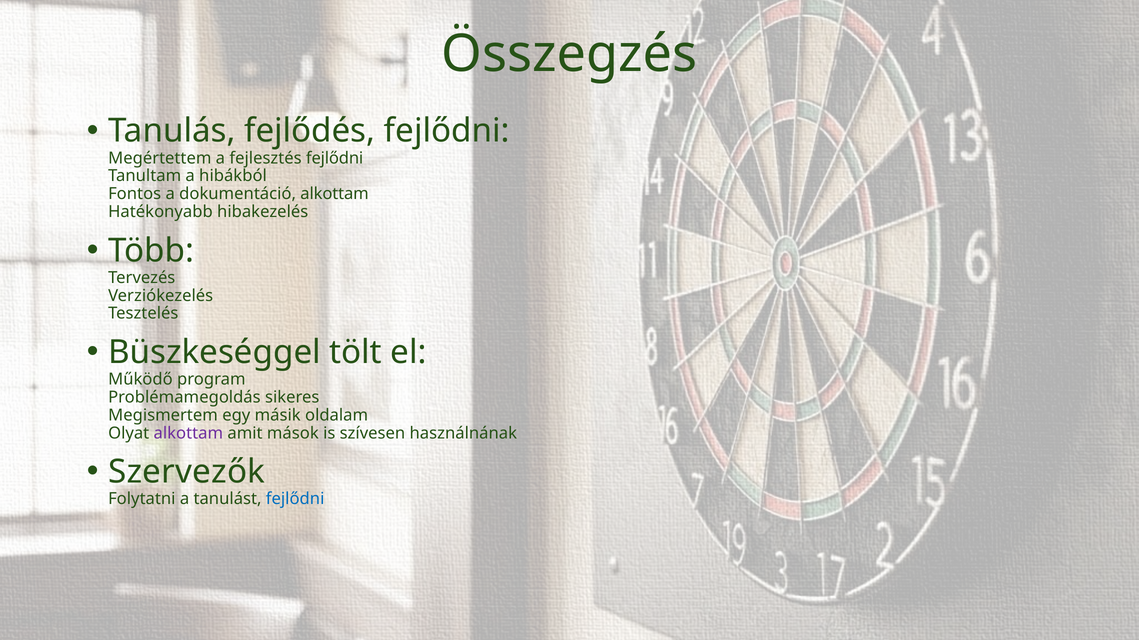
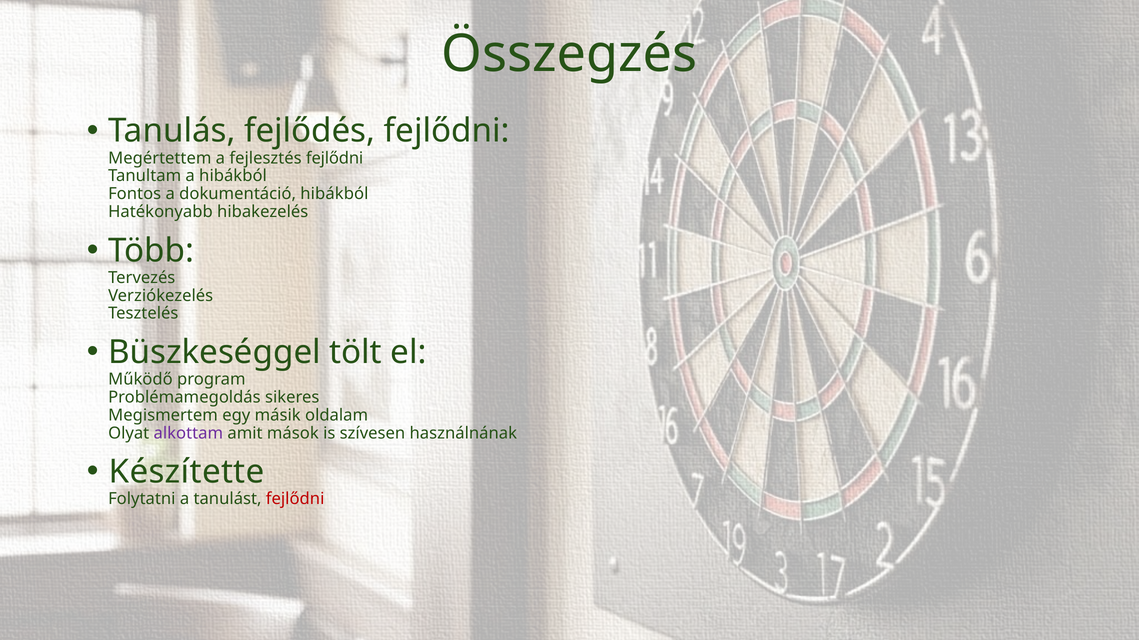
dokumentáció alkottam: alkottam -> hibákból
Szervezők: Szervezők -> Készítette
fejlődni at (295, 499) colour: blue -> red
